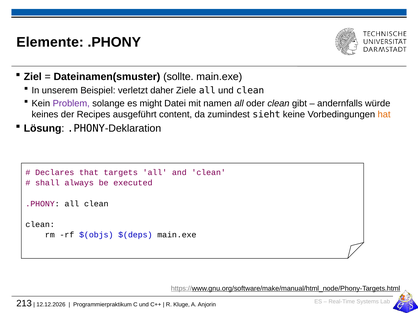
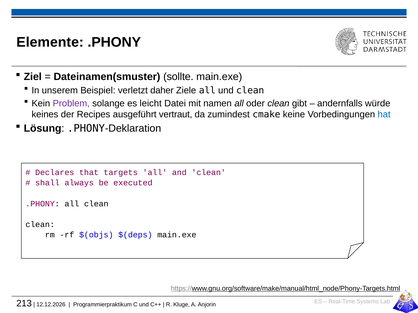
might: might -> leicht
content: content -> vertraut
sieht: sieht -> cmake
hat colour: orange -> blue
